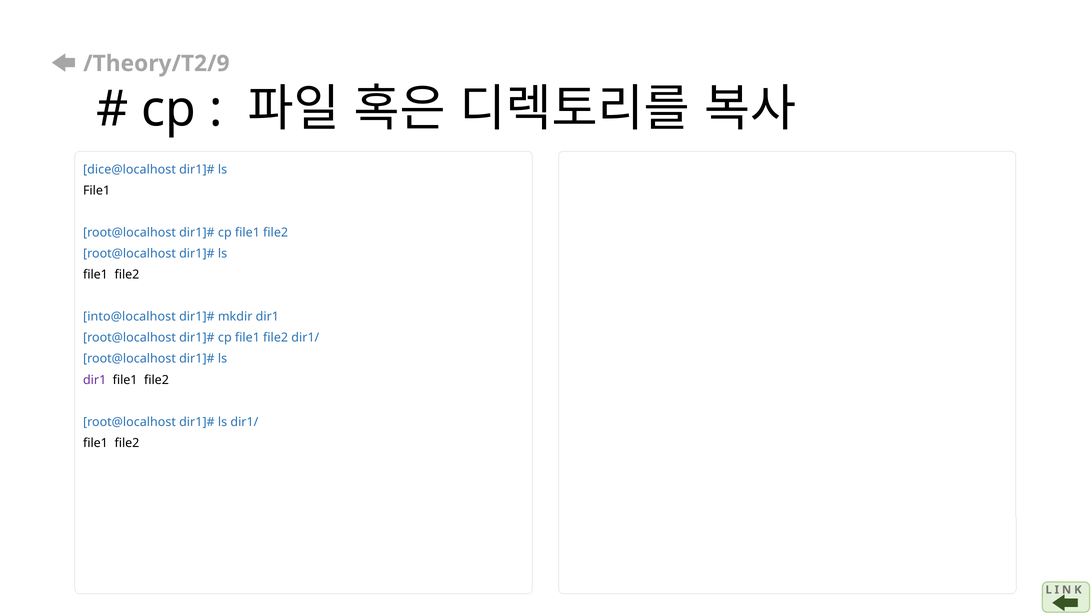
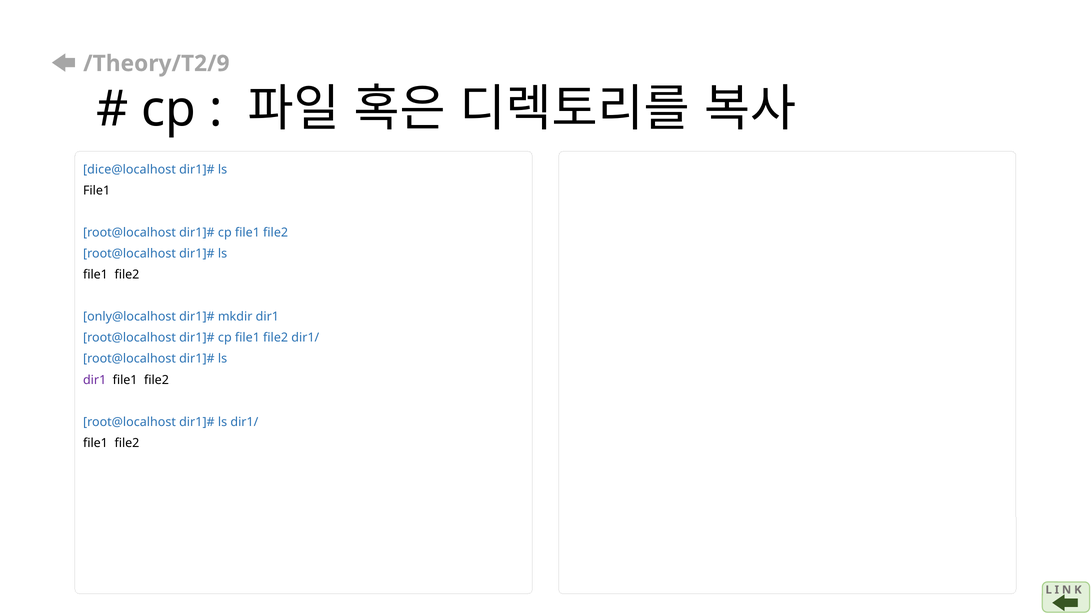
into@localhost: into@localhost -> only@localhost
